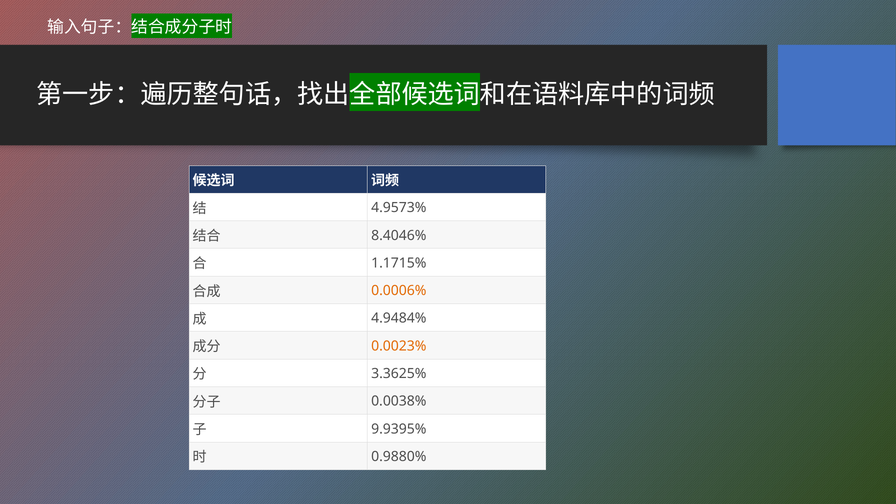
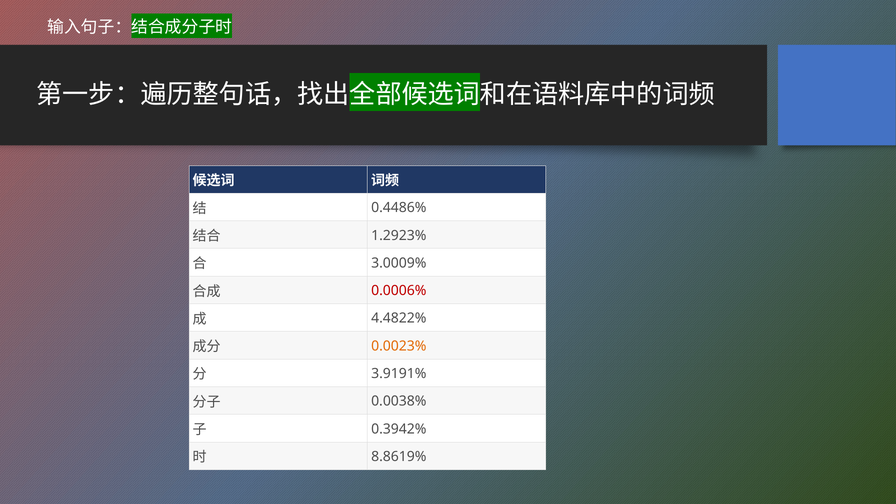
4.9573%: 4.9573% -> 0.4486%
8.4046%: 8.4046% -> 1.2923%
1.1715%: 1.1715% -> 3.0009%
0.0006% colour: orange -> red
4.9484%: 4.9484% -> 4.4822%
3.3625%: 3.3625% -> 3.9191%
9.9395%: 9.9395% -> 0.3942%
0.9880%: 0.9880% -> 8.8619%
